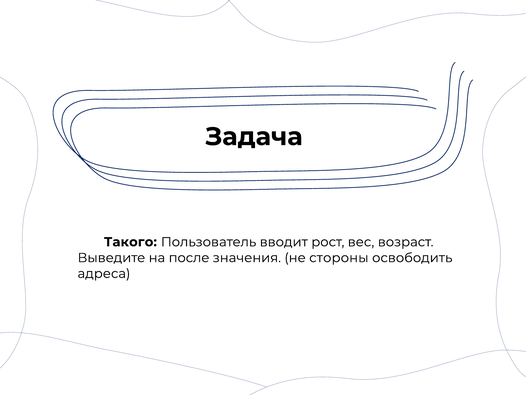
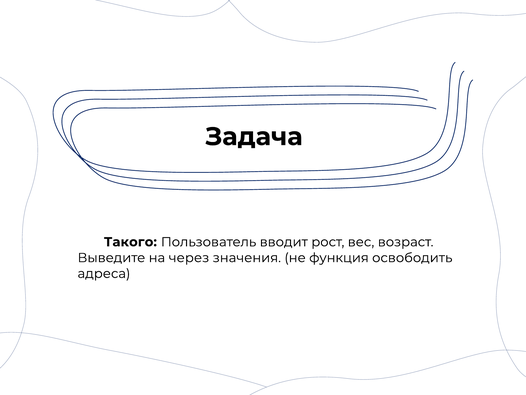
после: после -> через
стороны: стороны -> функция
